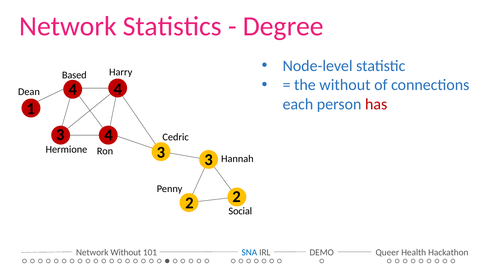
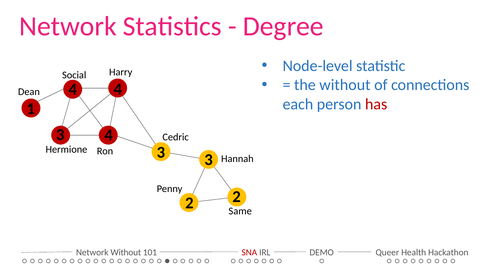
Based: Based -> Social
Social: Social -> Same
SNA colour: blue -> red
